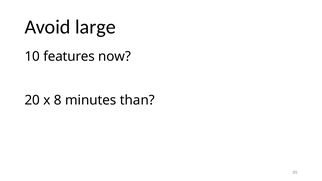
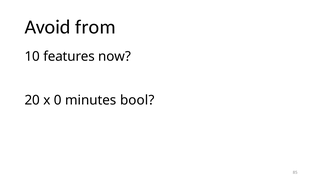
large: large -> from
8: 8 -> 0
than: than -> bool
